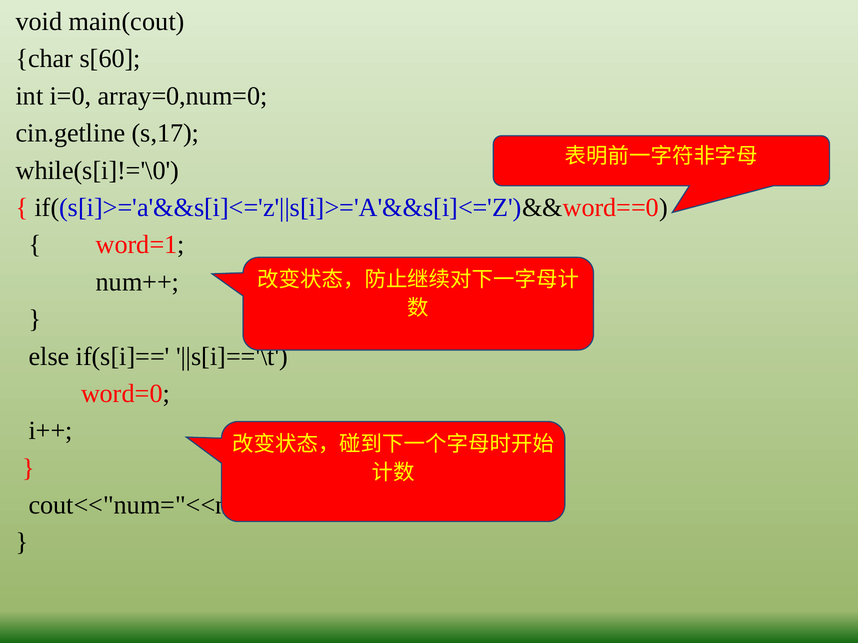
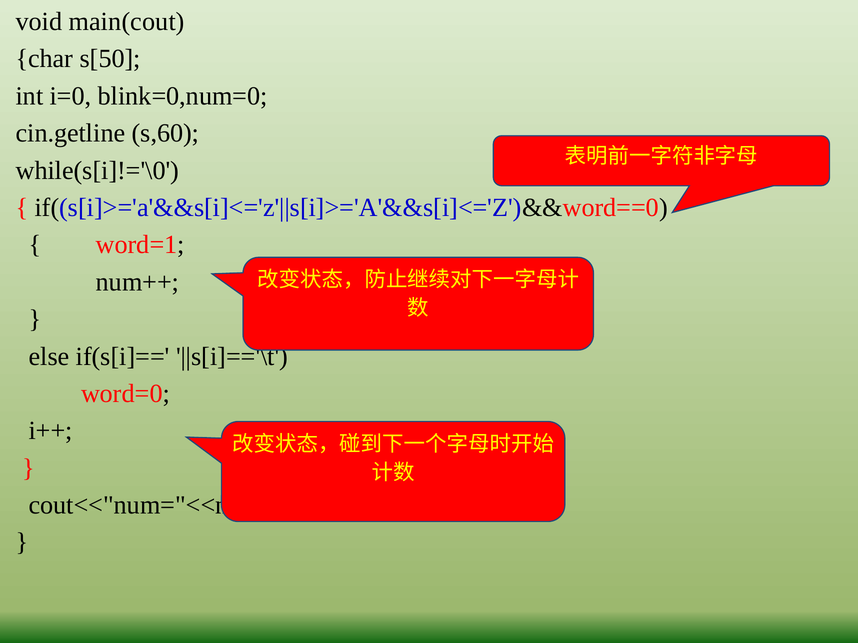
s[60: s[60 -> s[50
array=0,num=0: array=0,num=0 -> blink=0,num=0
s,17: s,17 -> s,60
